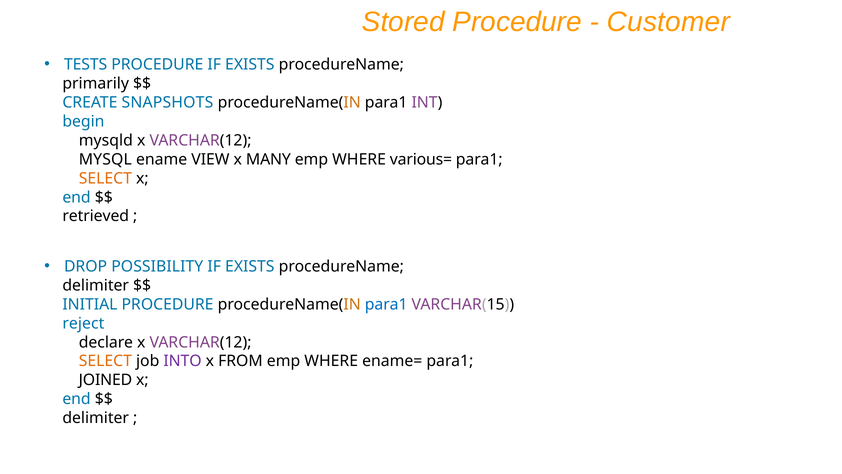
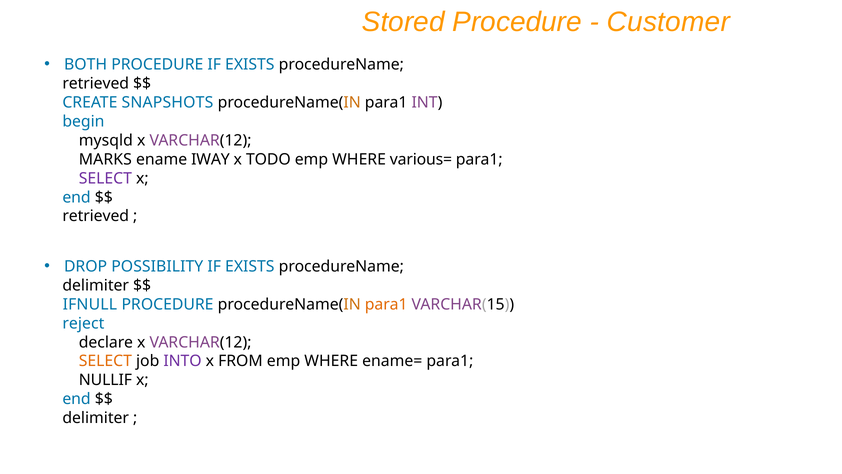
TESTS: TESTS -> BOTH
primarily at (96, 83): primarily -> retrieved
MYSQL: MYSQL -> MARKS
VIEW: VIEW -> IWAY
MANY: MANY -> TODO
SELECT at (105, 178) colour: orange -> purple
INITIAL: INITIAL -> IFNULL
para1 at (386, 304) colour: blue -> orange
JOINED: JOINED -> NULLIF
